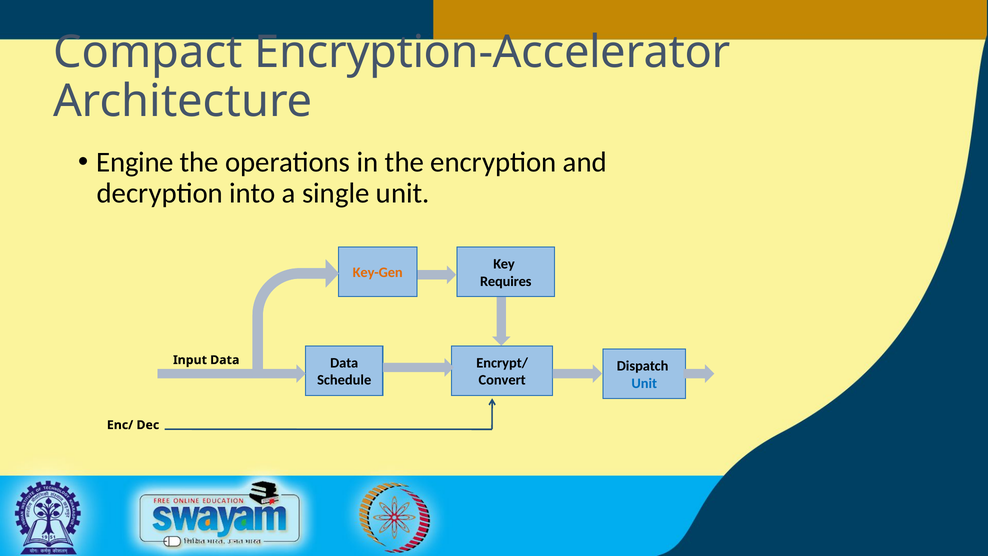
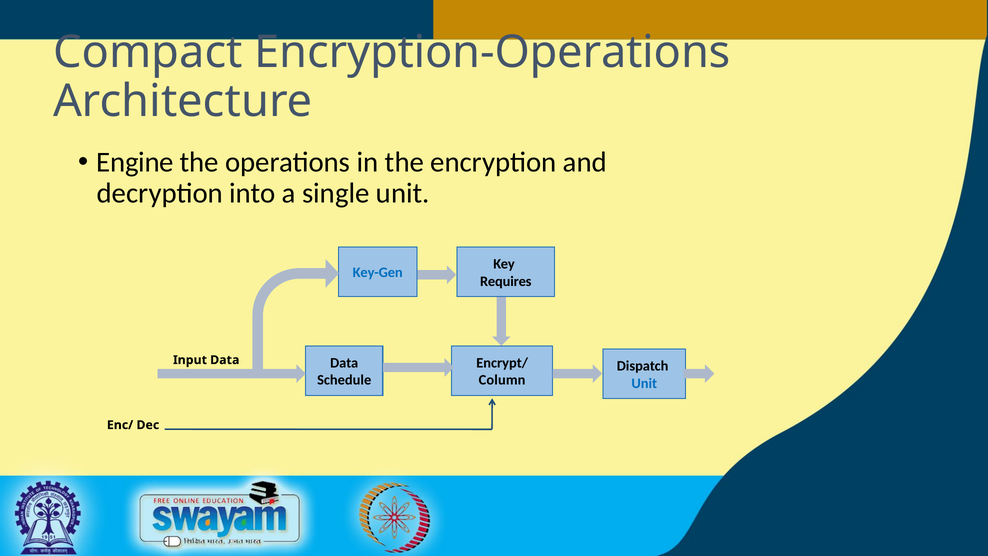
Encryption-Accelerator: Encryption-Accelerator -> Encryption-Operations
Key-Gen colour: orange -> blue
Convert: Convert -> Column
